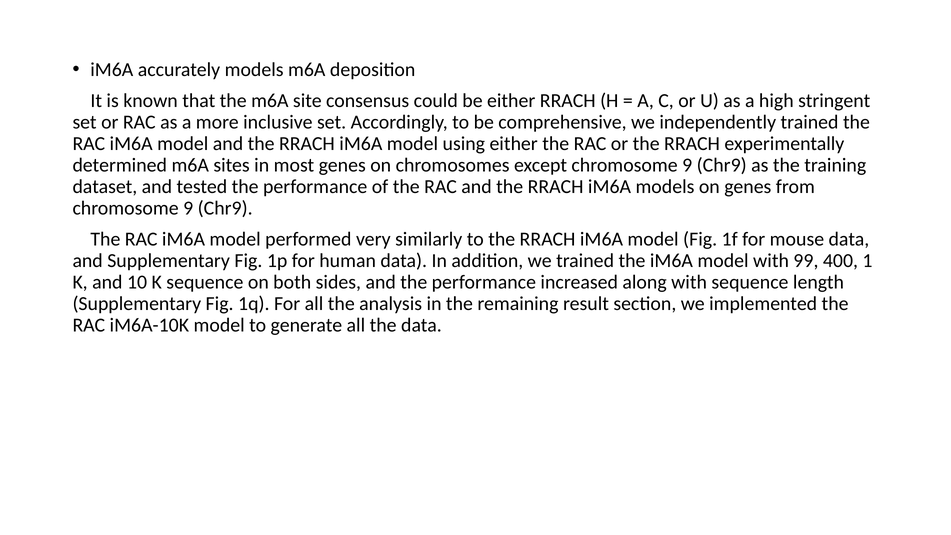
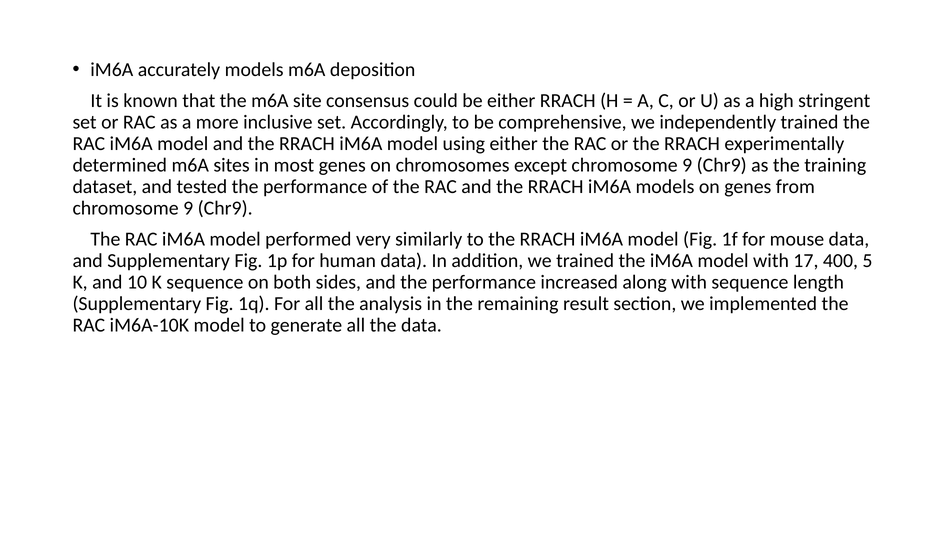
99: 99 -> 17
1: 1 -> 5
